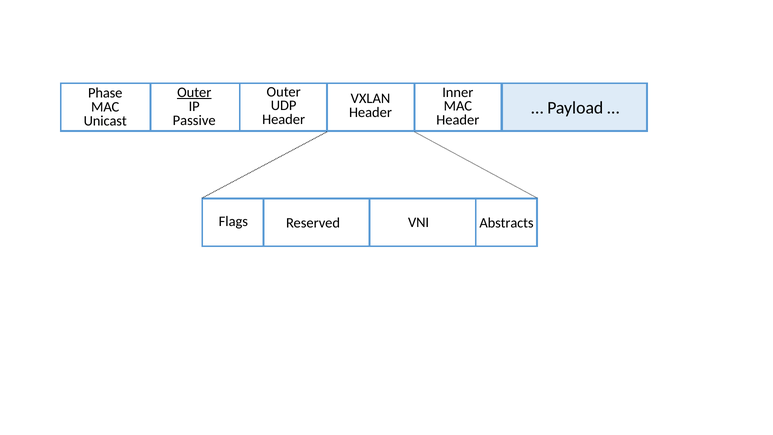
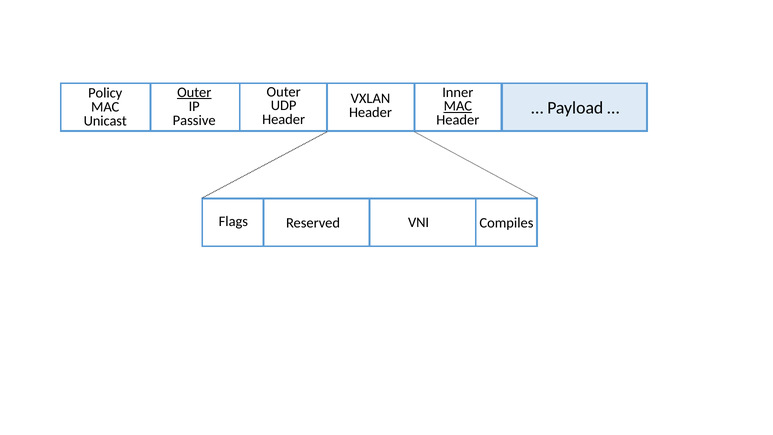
Phase: Phase -> Policy
MAC at (458, 106) underline: none -> present
Abstracts: Abstracts -> Compiles
